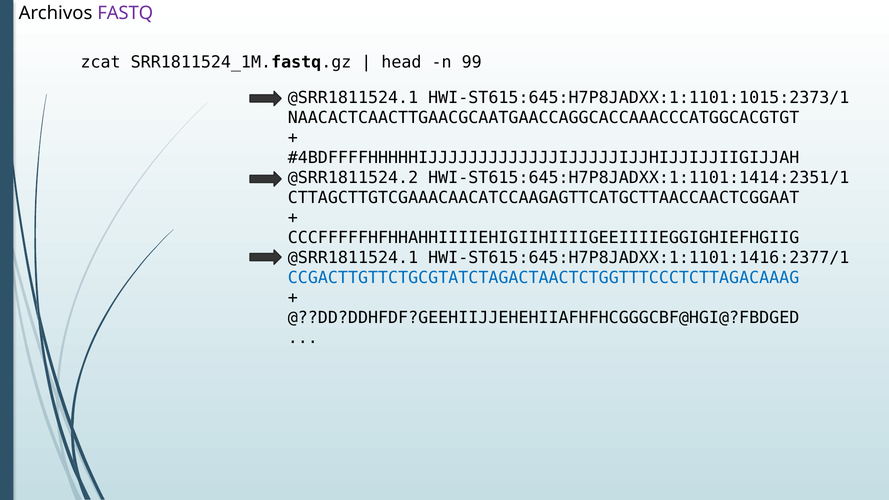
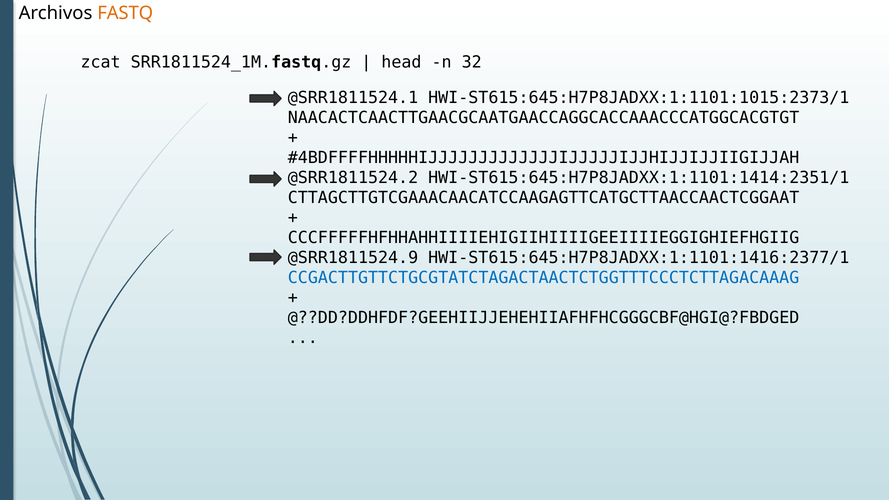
FASTQ colour: purple -> orange
99: 99 -> 32
@SRR1811524.1 at (353, 258): @SRR1811524.1 -> @SRR1811524.9
